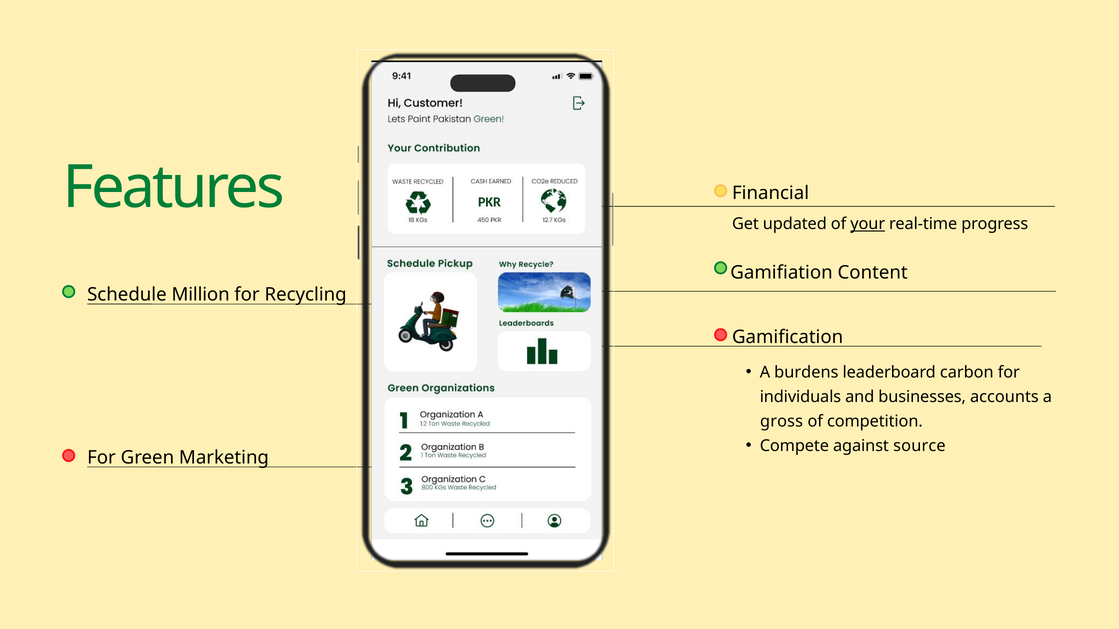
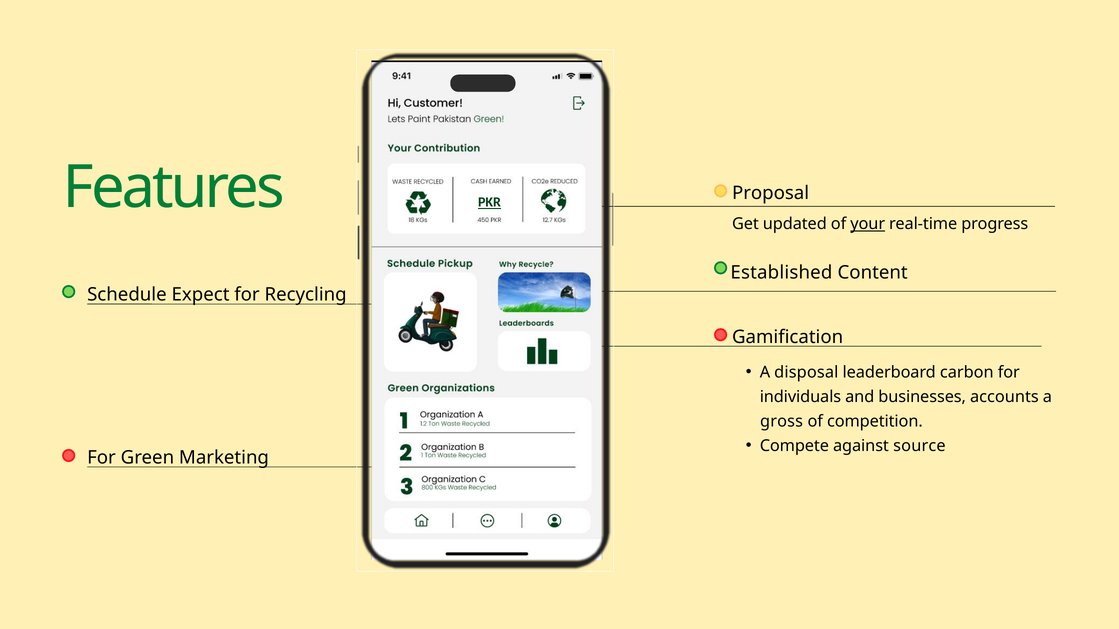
Financial: Financial -> Proposal
PKR underline: none -> present
Gamifiation: Gamifiation -> Established
Million: Million -> Expect
burdens: burdens -> disposal
